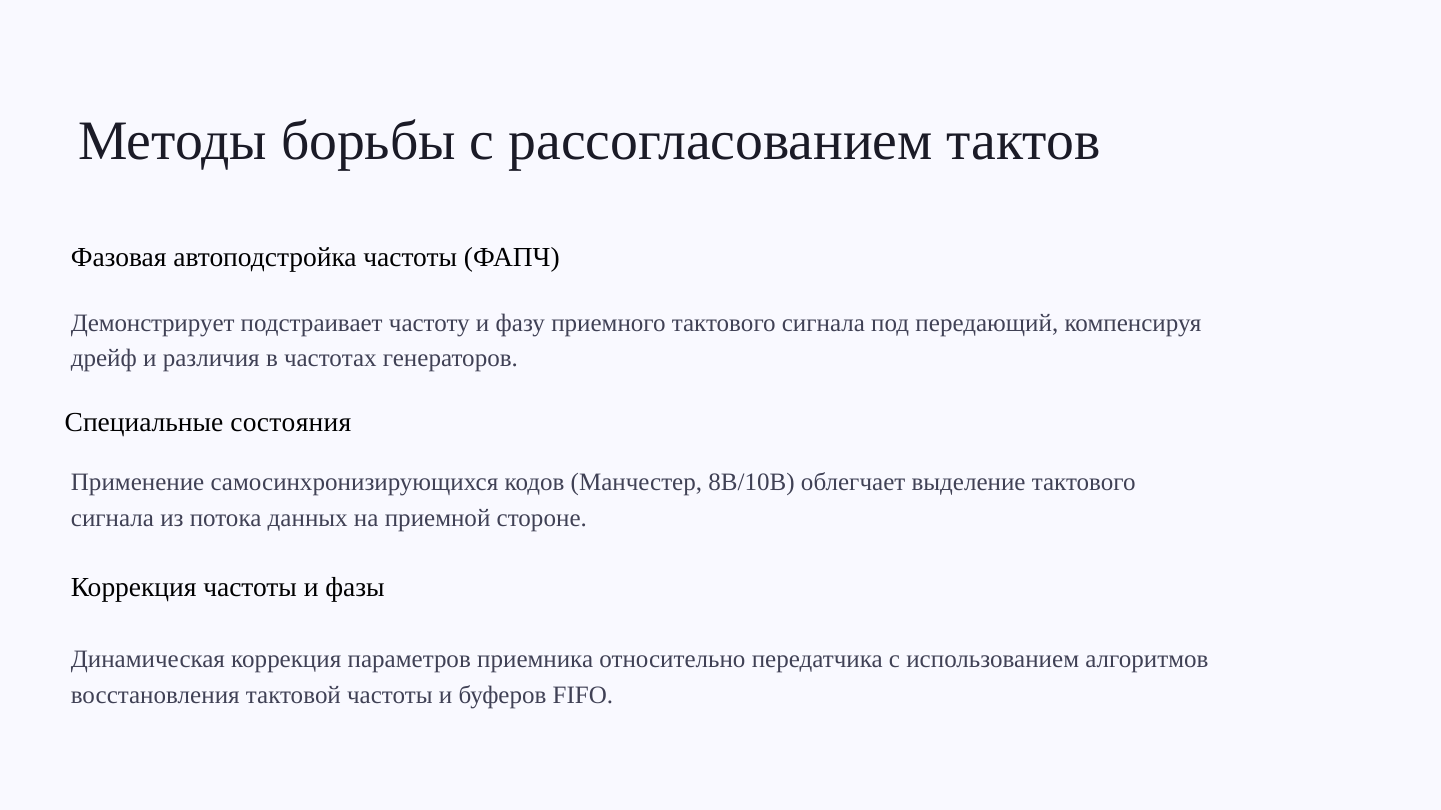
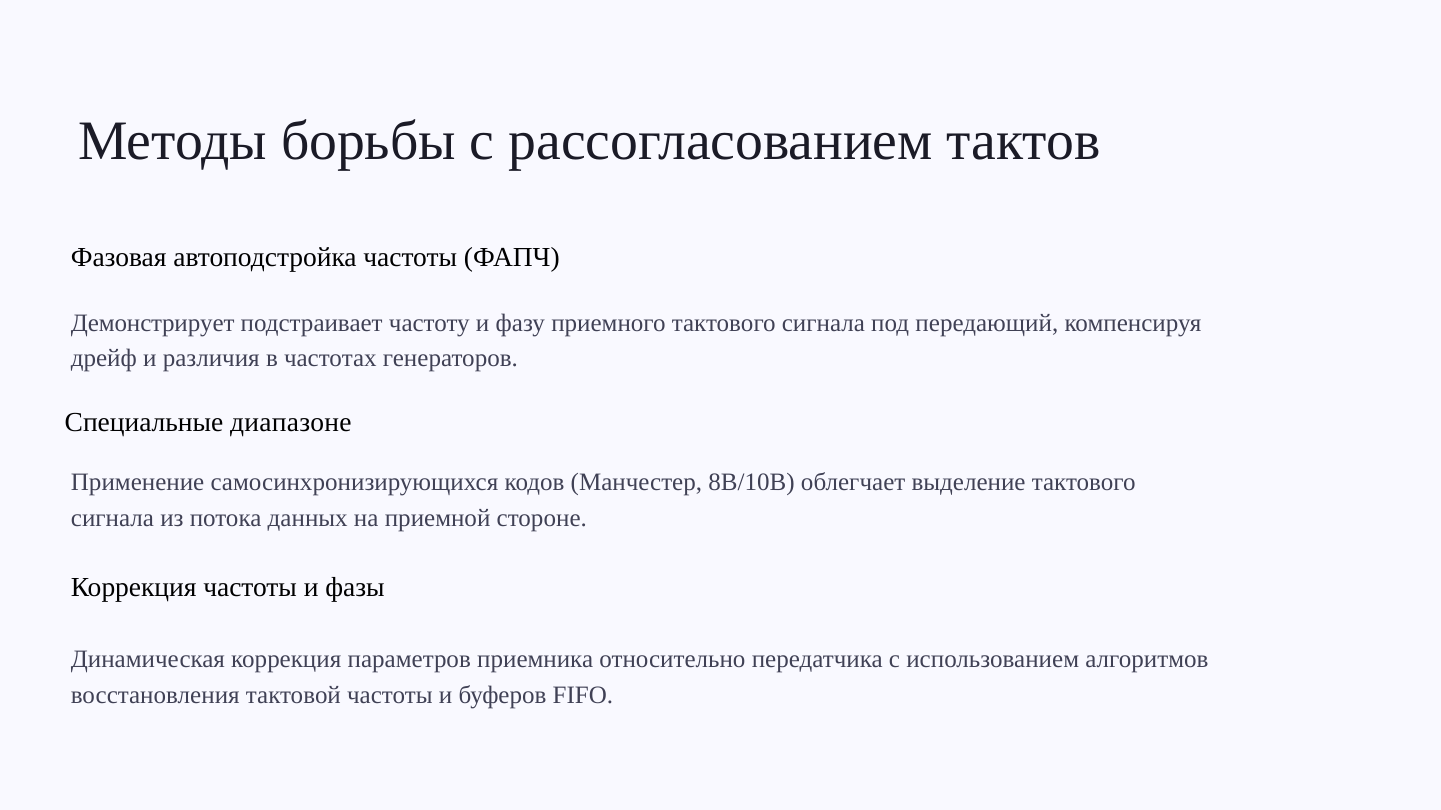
состояния: состояния -> диапазоне
